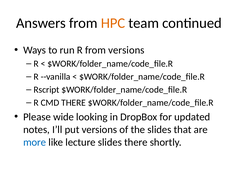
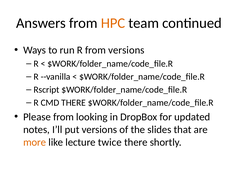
Please wide: wide -> from
more colour: blue -> orange
lecture slides: slides -> twice
